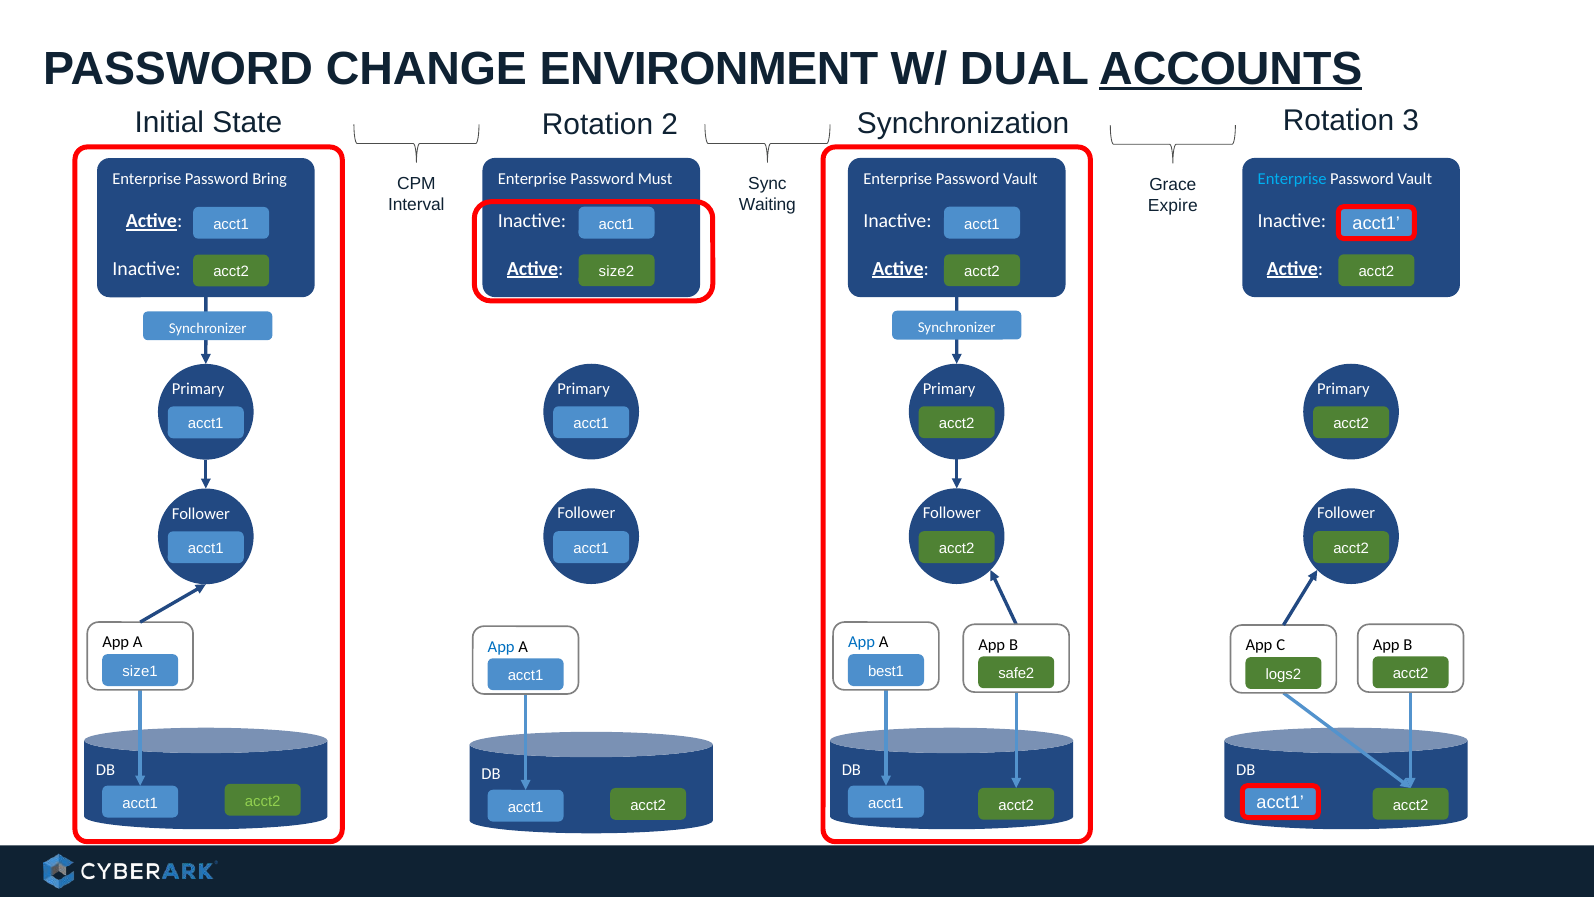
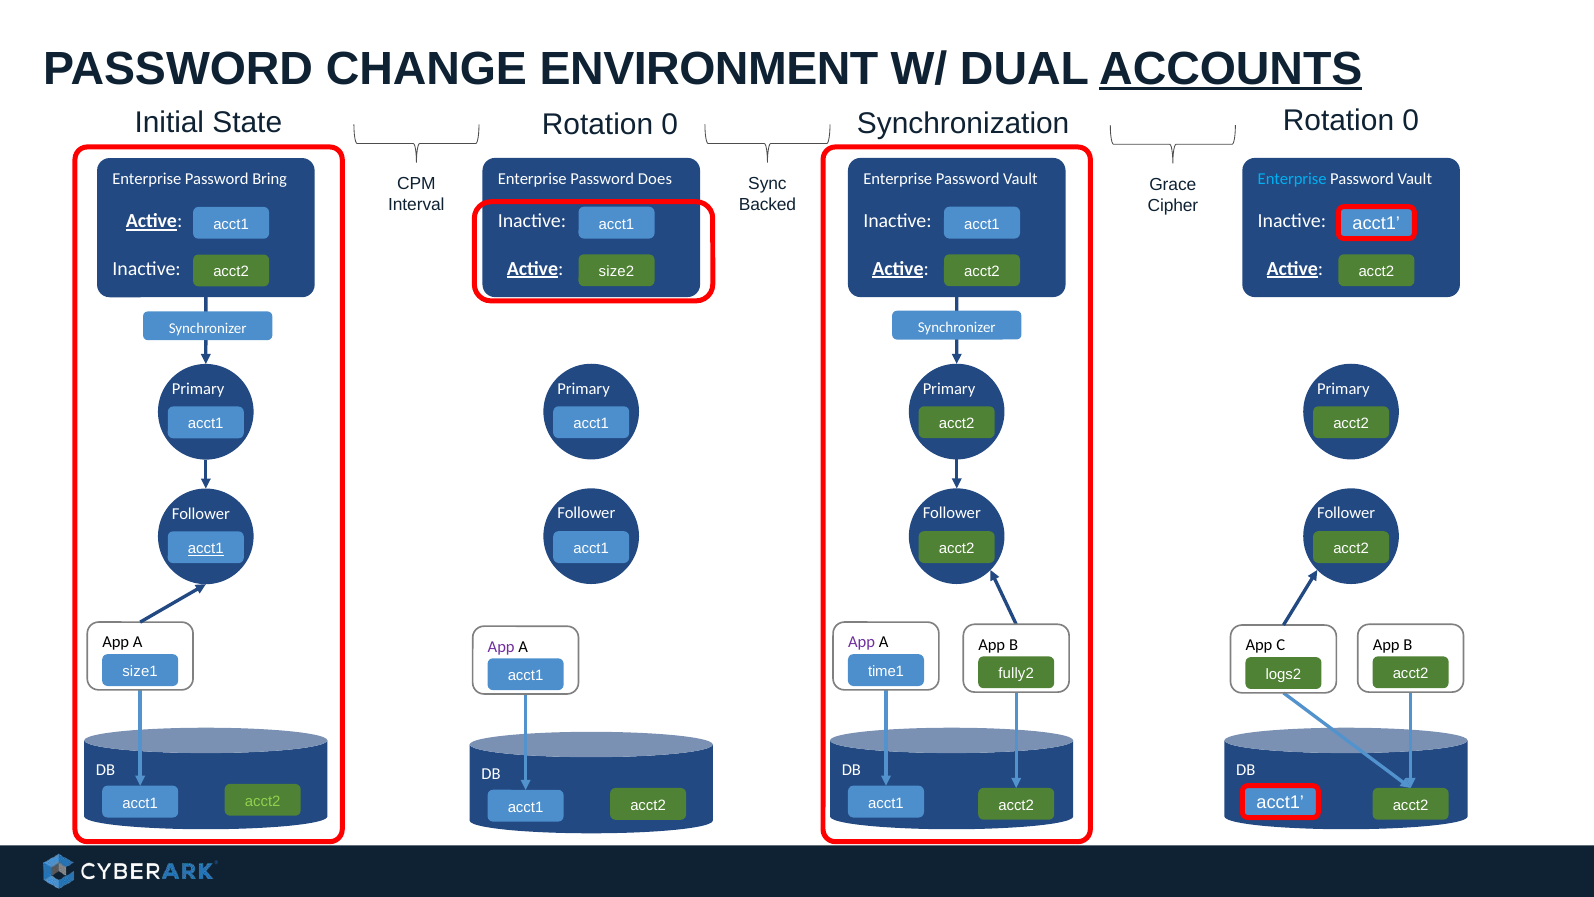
State Rotation 2: 2 -> 0
Synchronization Rotation 3: 3 -> 0
Must: Must -> Does
Waiting: Waiting -> Backed
Expire: Expire -> Cipher
acct1 at (206, 549) underline: none -> present
App at (862, 642) colour: blue -> purple
App at (501, 646) colour: blue -> purple
best1: best1 -> time1
safe2: safe2 -> fully2
